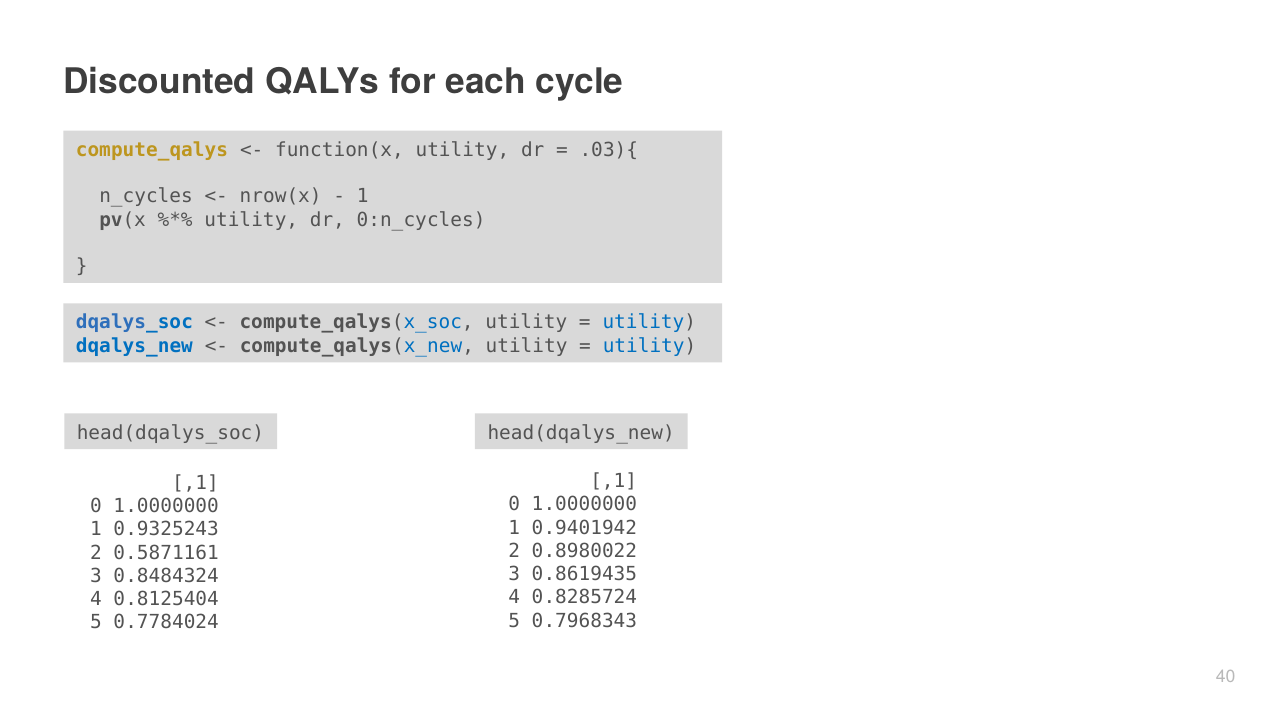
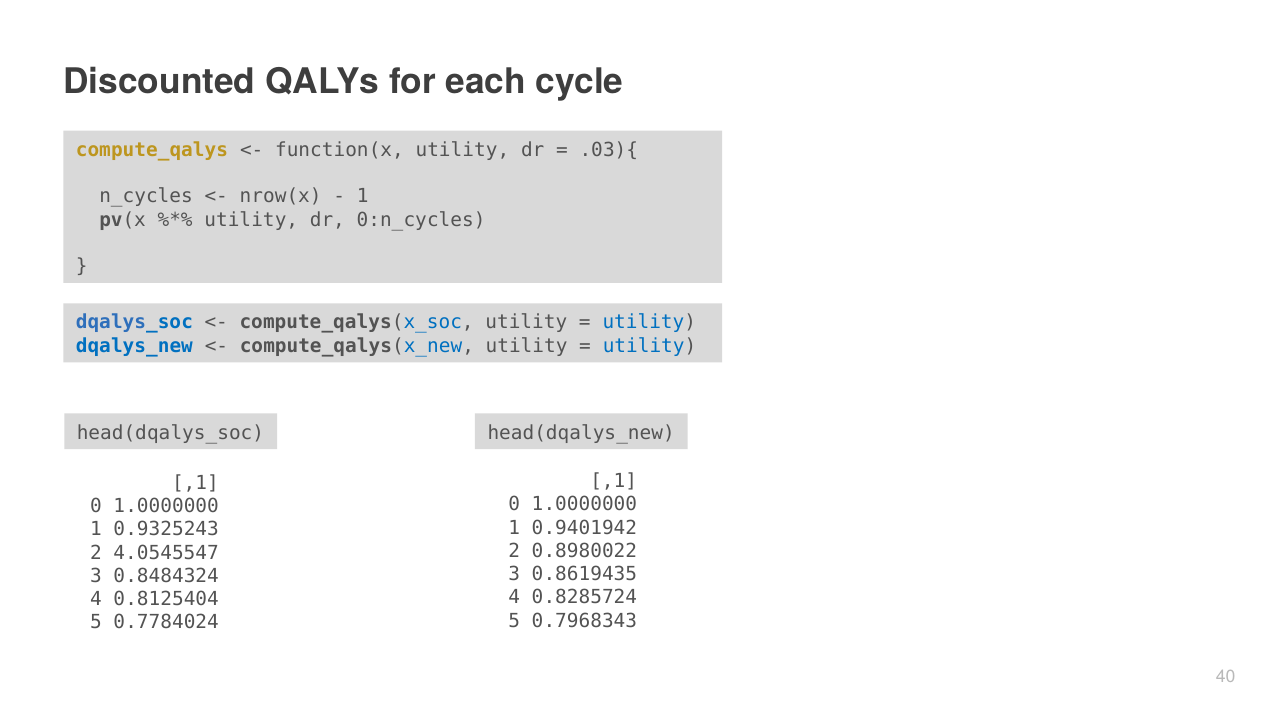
0.5871161: 0.5871161 -> 4.0545547
